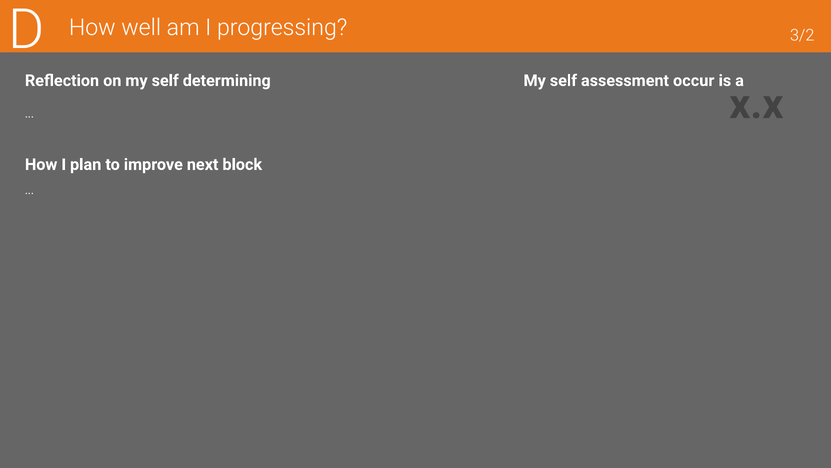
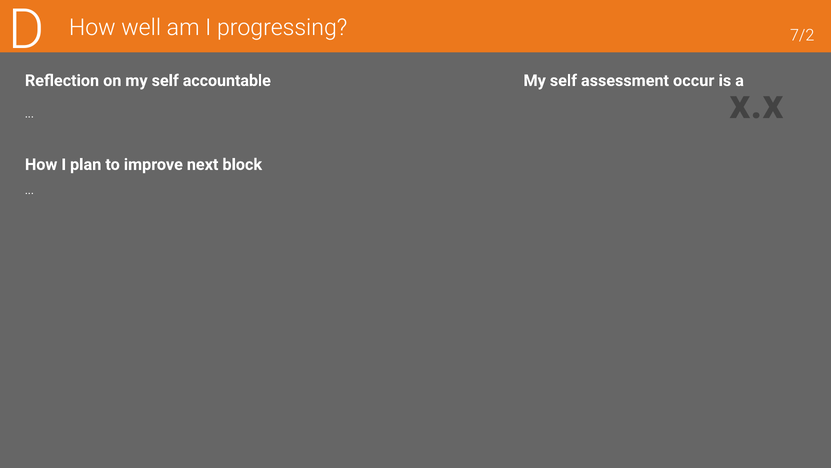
3/2: 3/2 -> 7/2
determining: determining -> accountable
